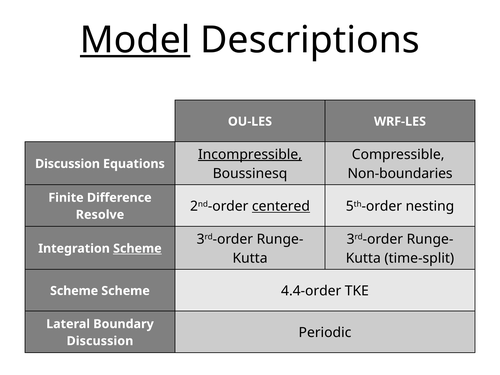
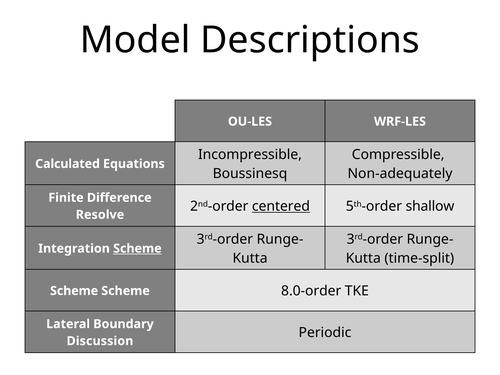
Model underline: present -> none
Incompressible underline: present -> none
Discussion at (68, 164): Discussion -> Calculated
Non-boundaries: Non-boundaries -> Non-adequately
nesting: nesting -> shallow
4.4-order: 4.4-order -> 8.0-order
